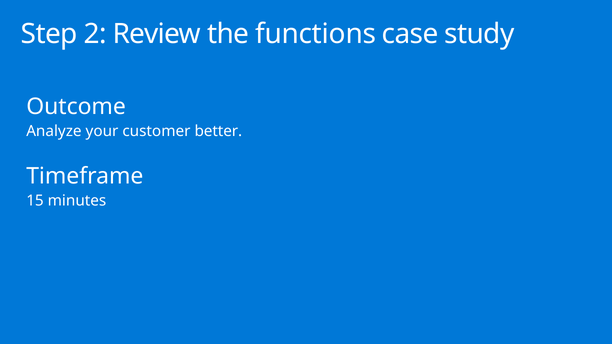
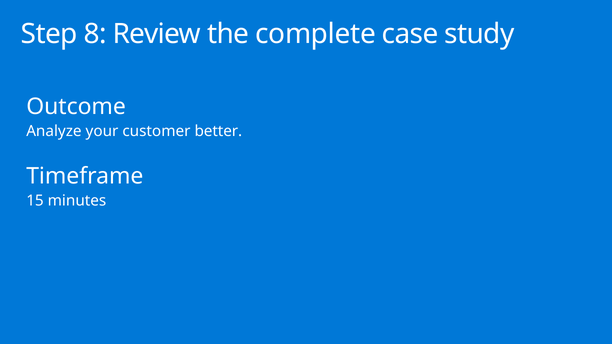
2: 2 -> 8
functions: functions -> complete
